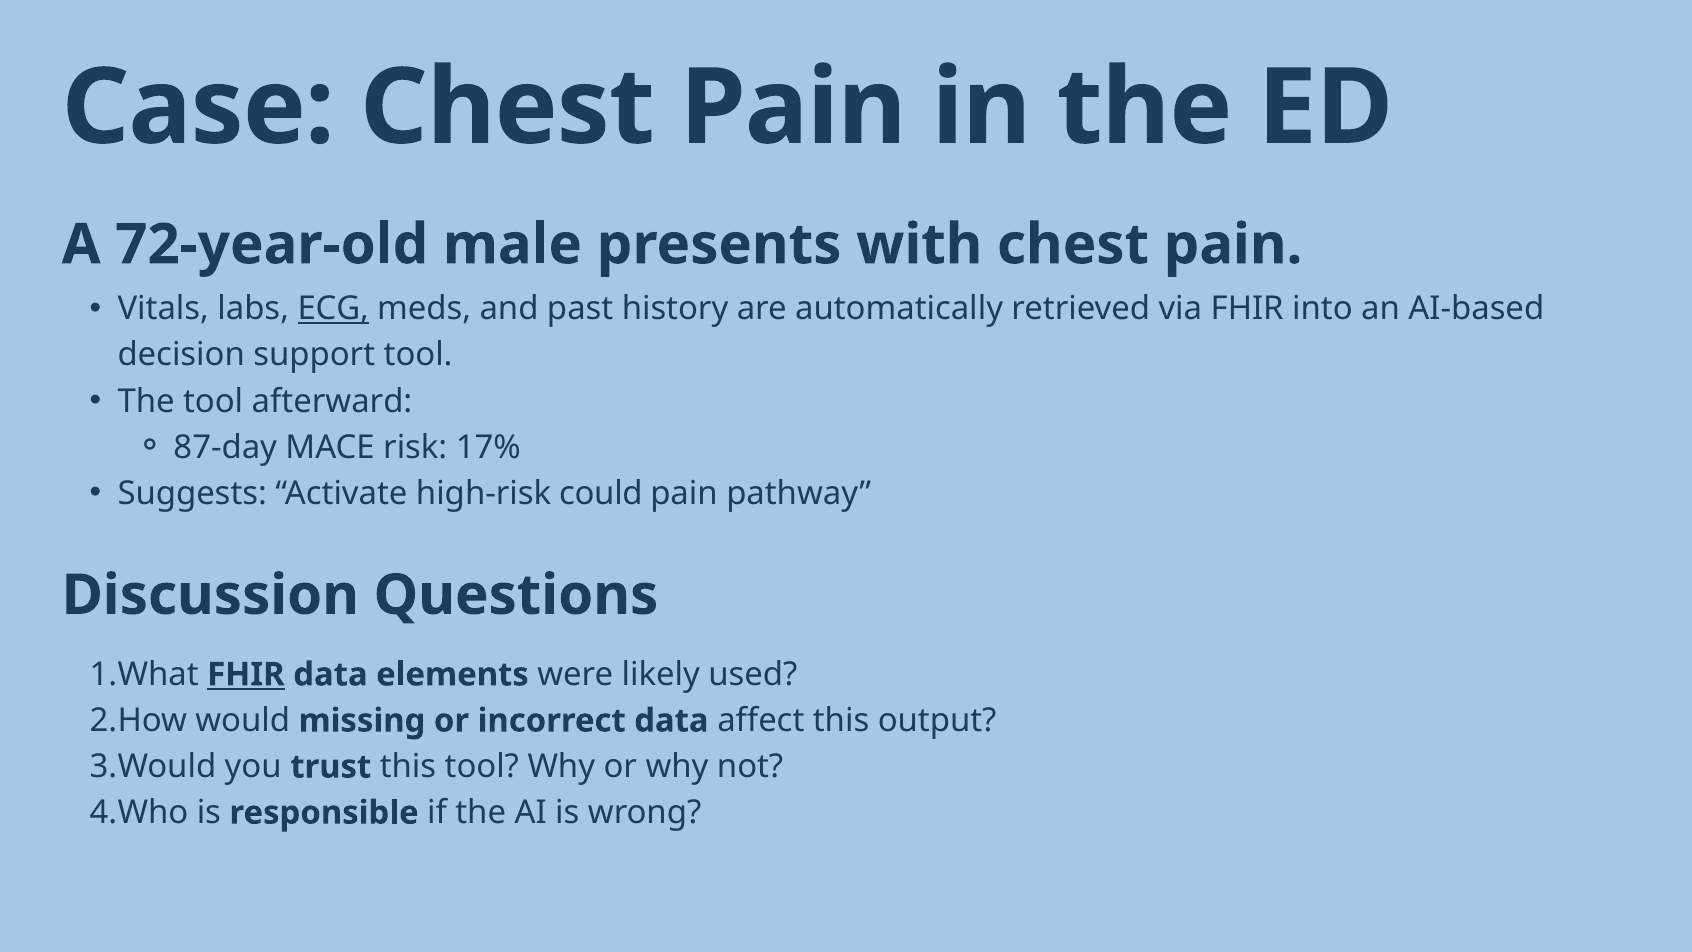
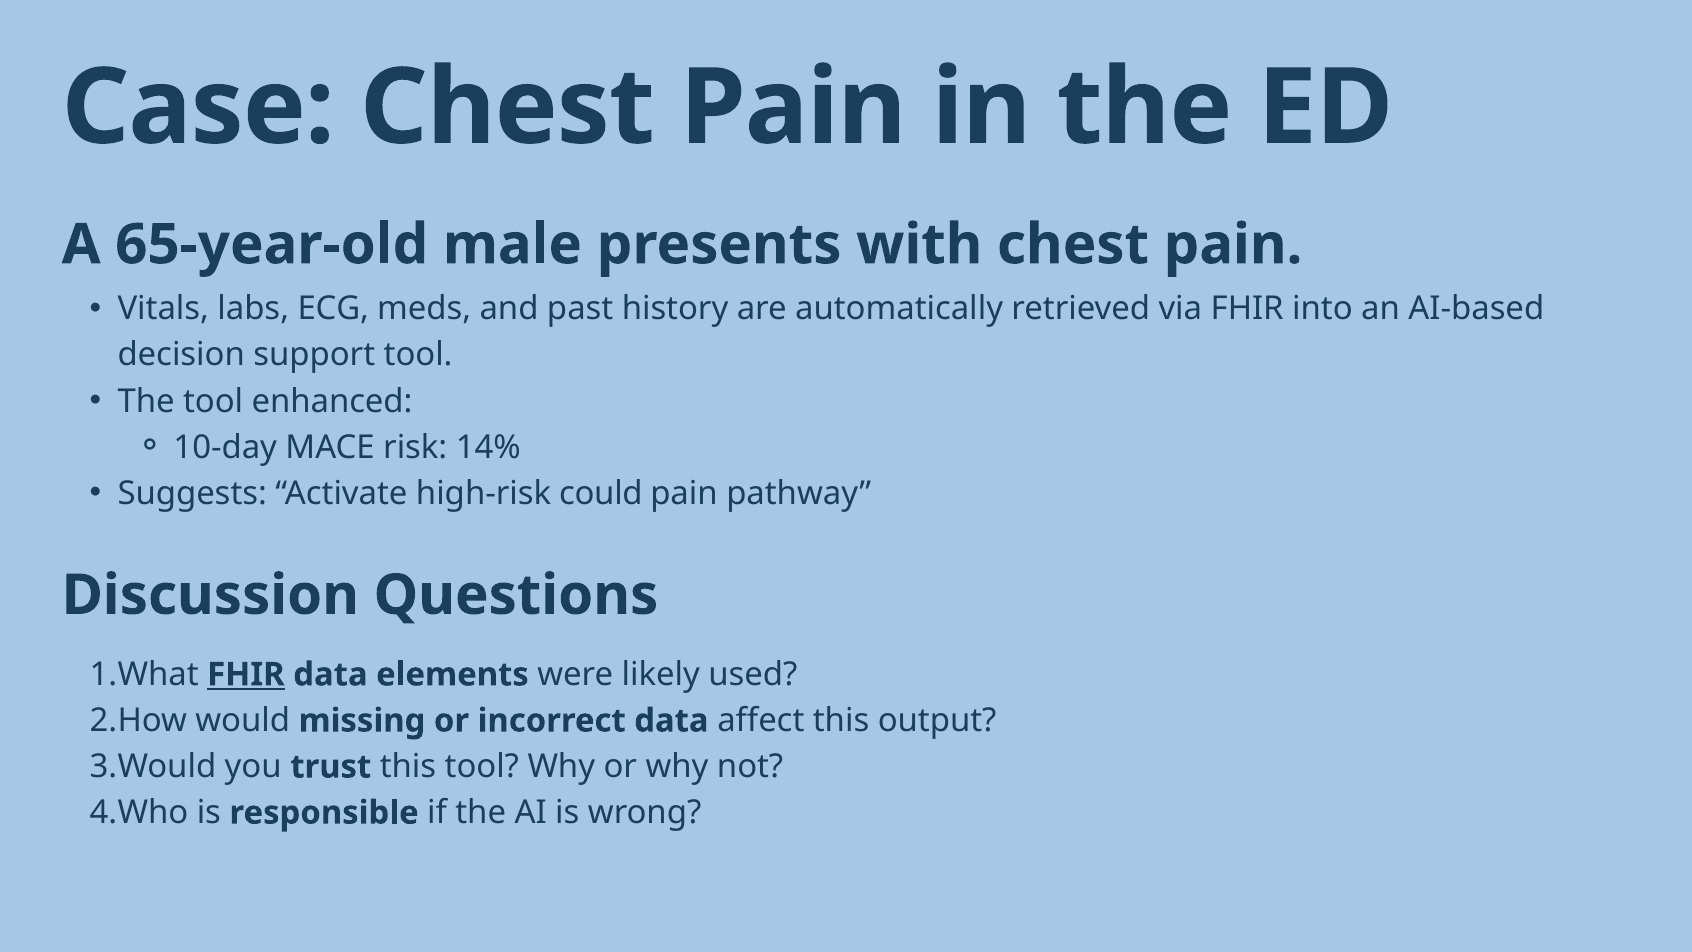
72-year-old: 72-year-old -> 65-year-old
ECG underline: present -> none
afterward: afterward -> enhanced
87-day: 87-day -> 10-day
17%: 17% -> 14%
